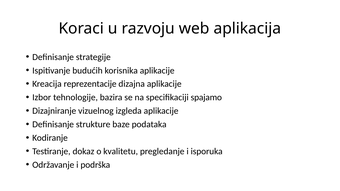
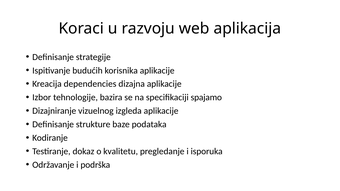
reprezentacije: reprezentacije -> dependencies
